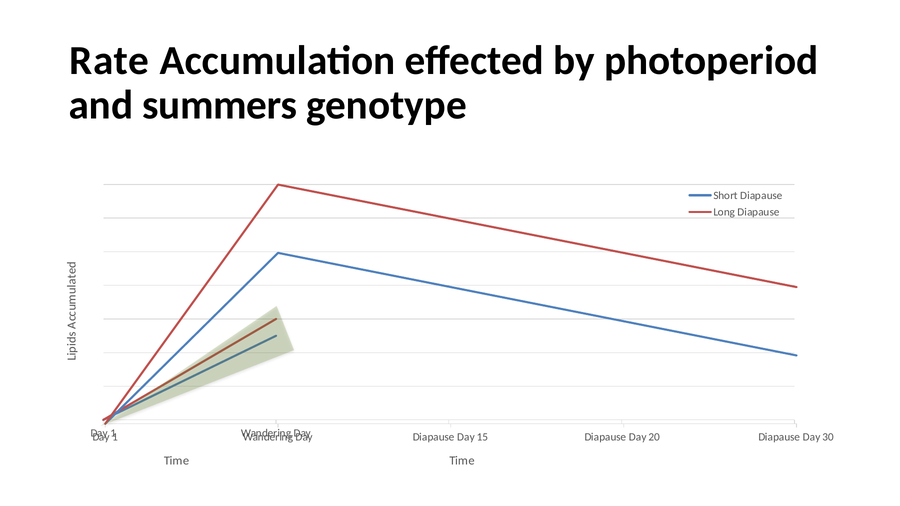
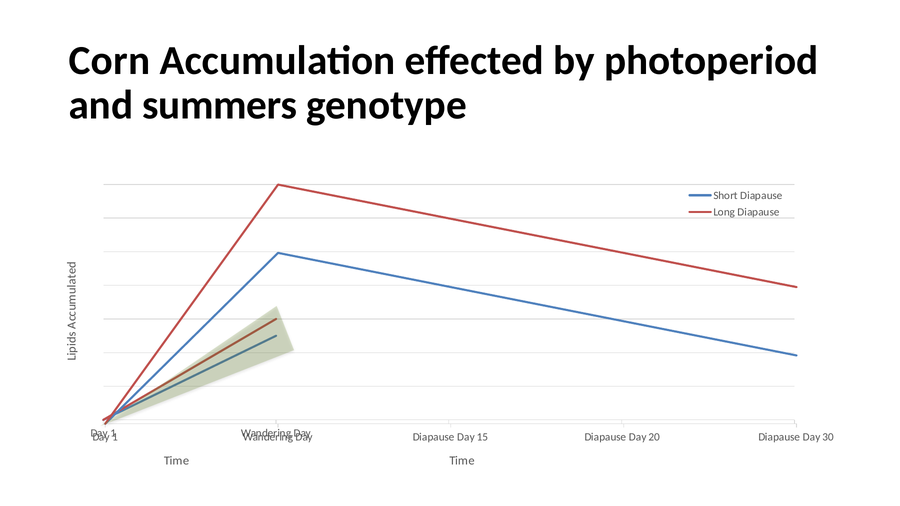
Rate: Rate -> Corn
